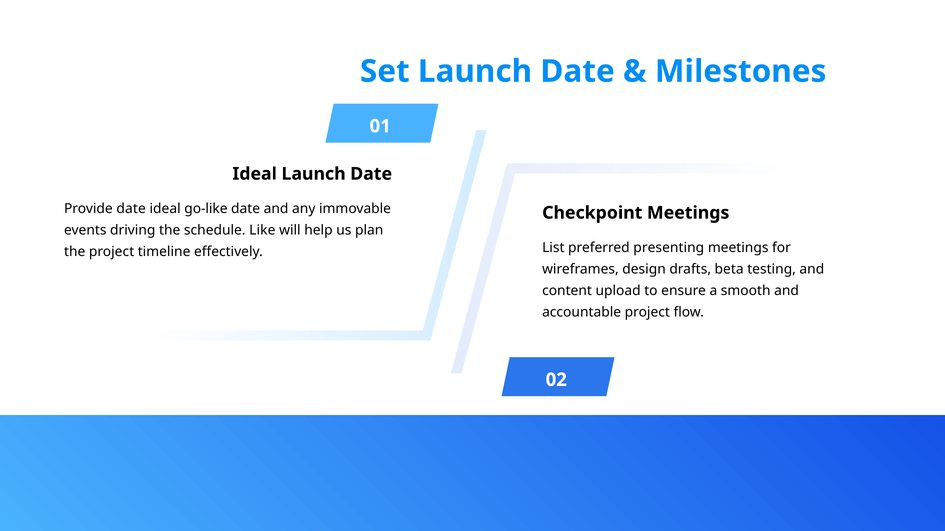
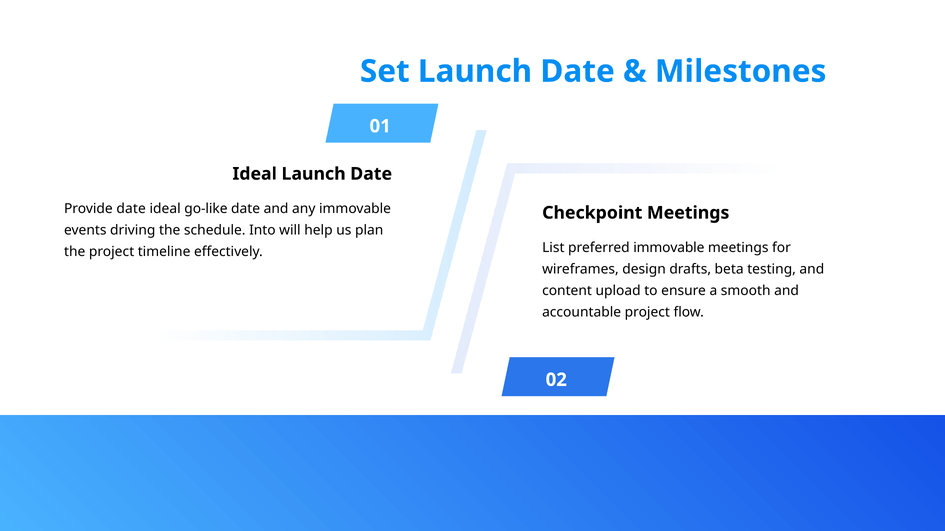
Like: Like -> Into
preferred presenting: presenting -> immovable
